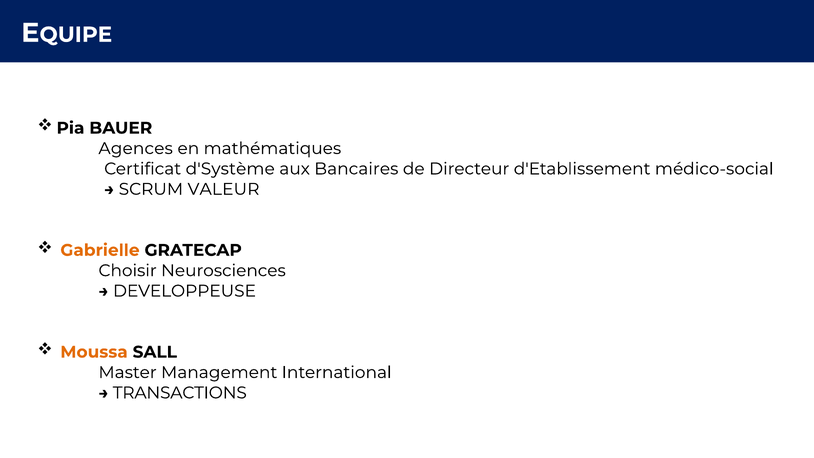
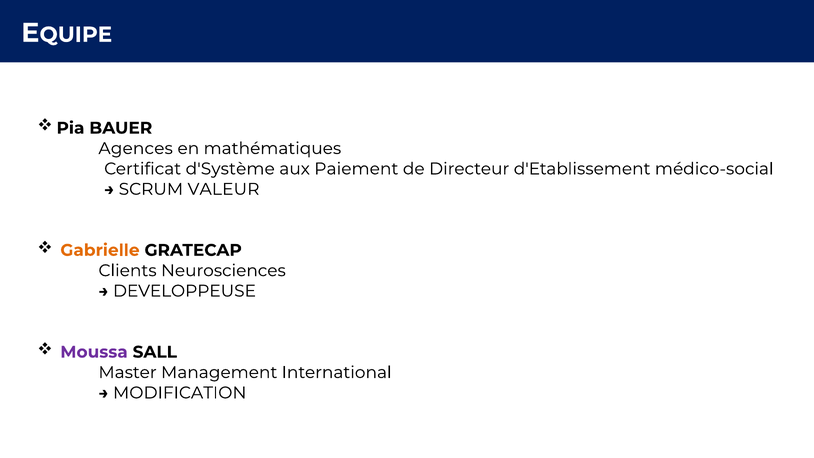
Bancaires: Bancaires -> Paiement
Choisir: Choisir -> Clients
Moussa colour: orange -> purple
TRANSACTIONS: TRANSACTIONS -> MODIFICATION
